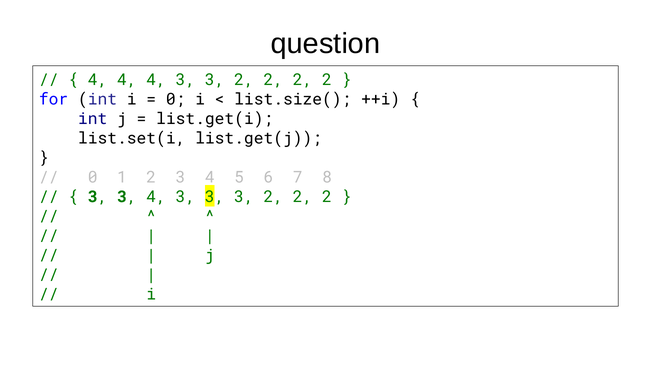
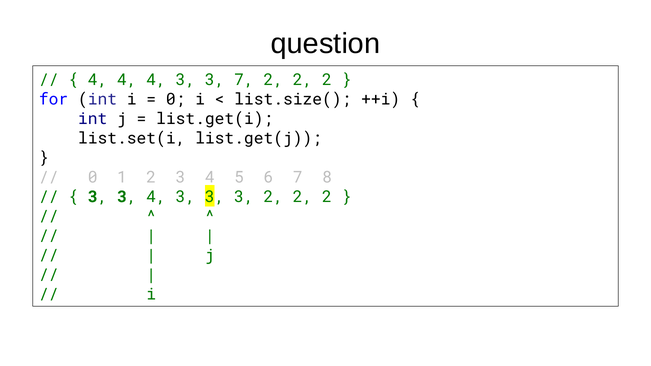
4 3 3 2: 2 -> 7
